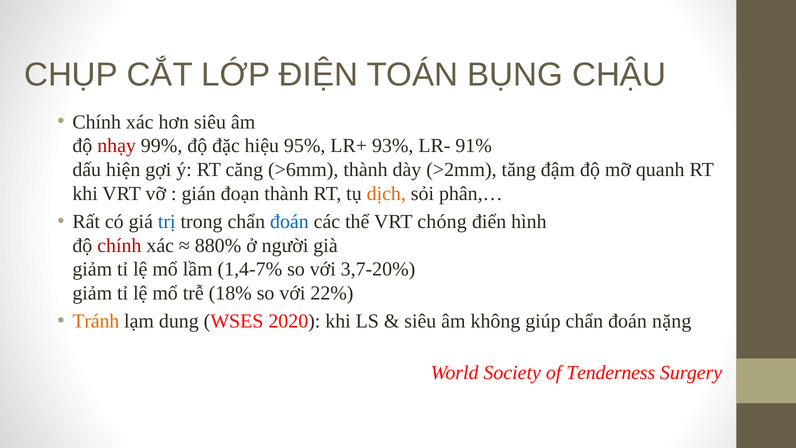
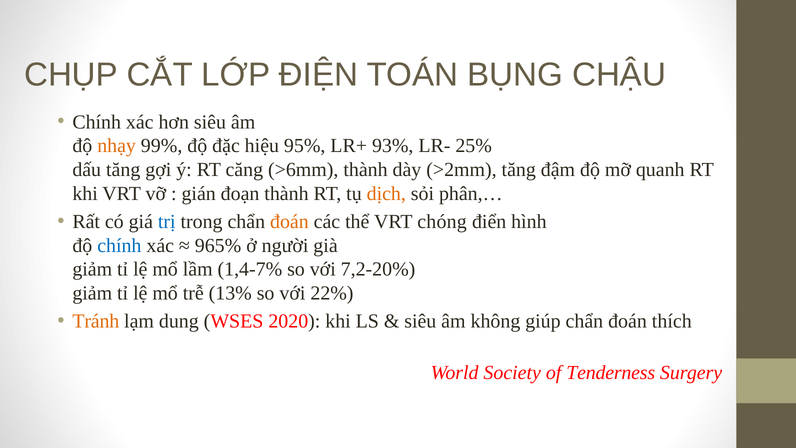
nhạy colour: red -> orange
91%: 91% -> 25%
dấu hiện: hiện -> tăng
đoán at (289, 221) colour: blue -> orange
chính at (119, 245) colour: red -> blue
880%: 880% -> 965%
3,7-20%: 3,7-20% -> 7,2-20%
18%: 18% -> 13%
nặng: nặng -> thích
